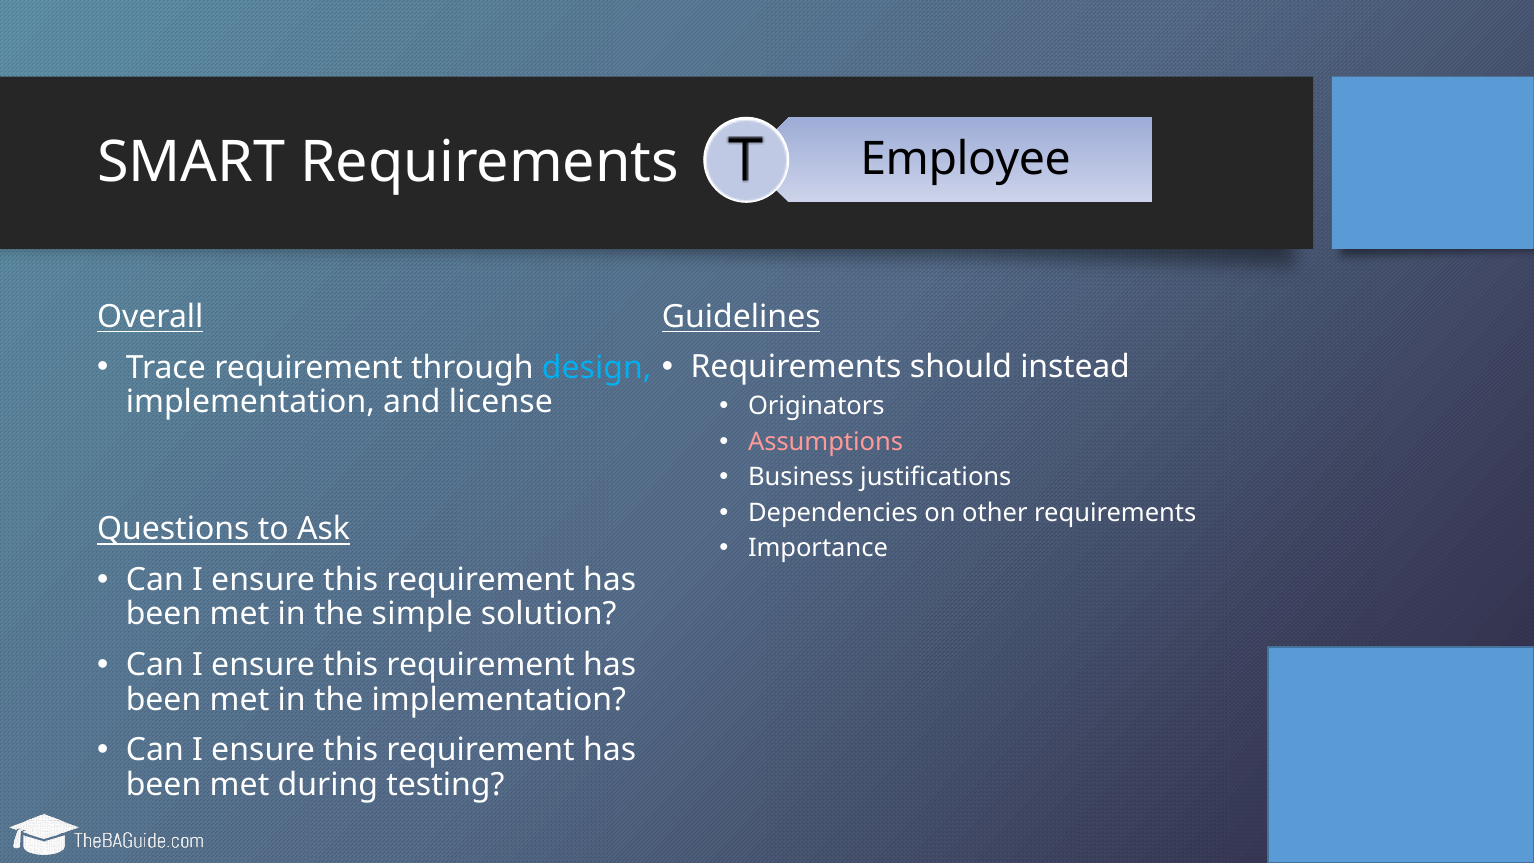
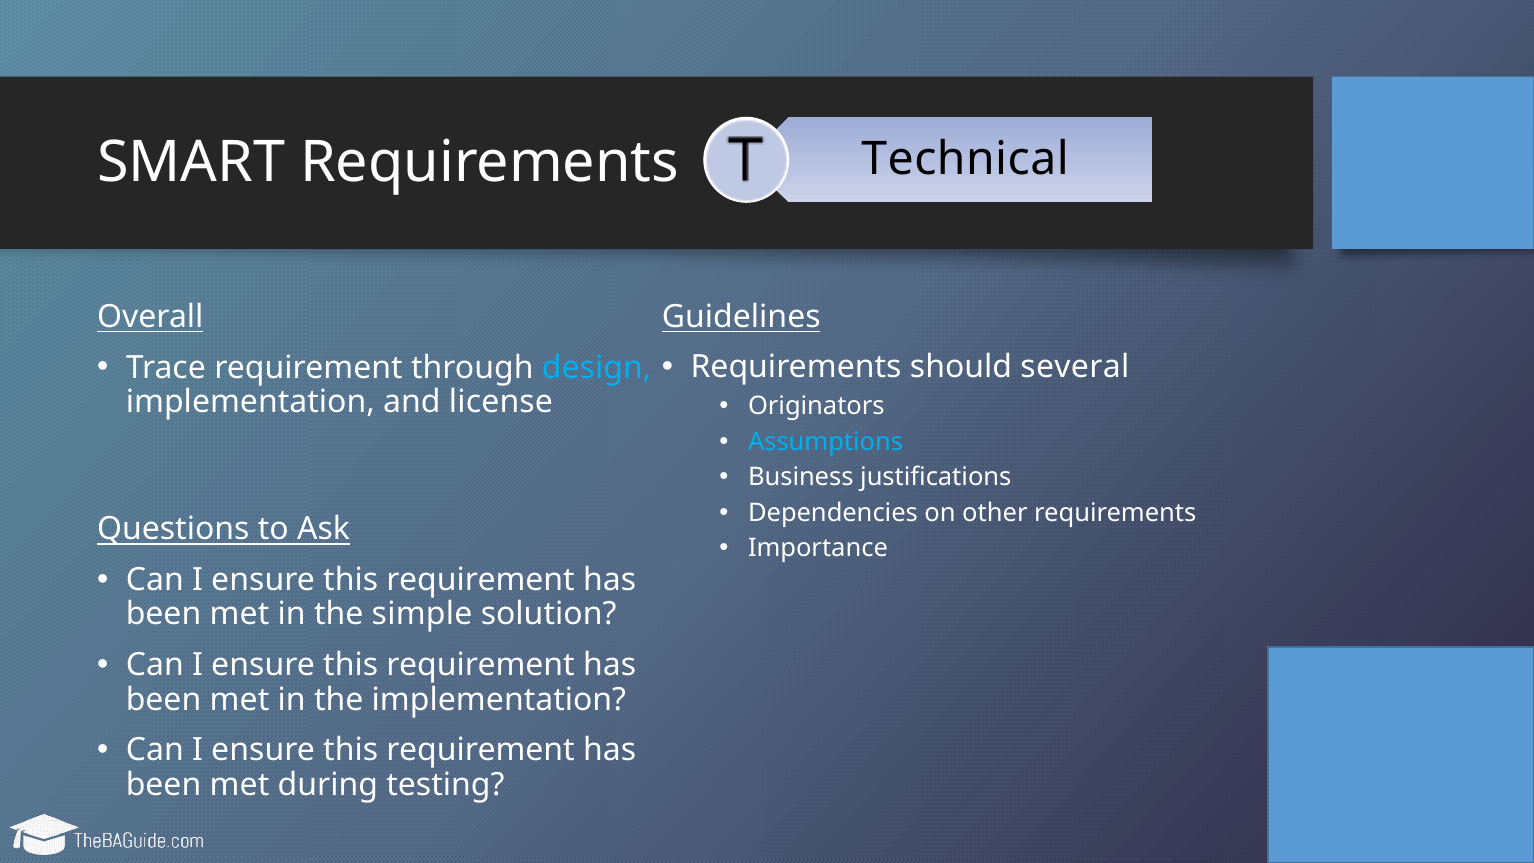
Employee: Employee -> Technical
instead: instead -> several
Assumptions colour: pink -> light blue
